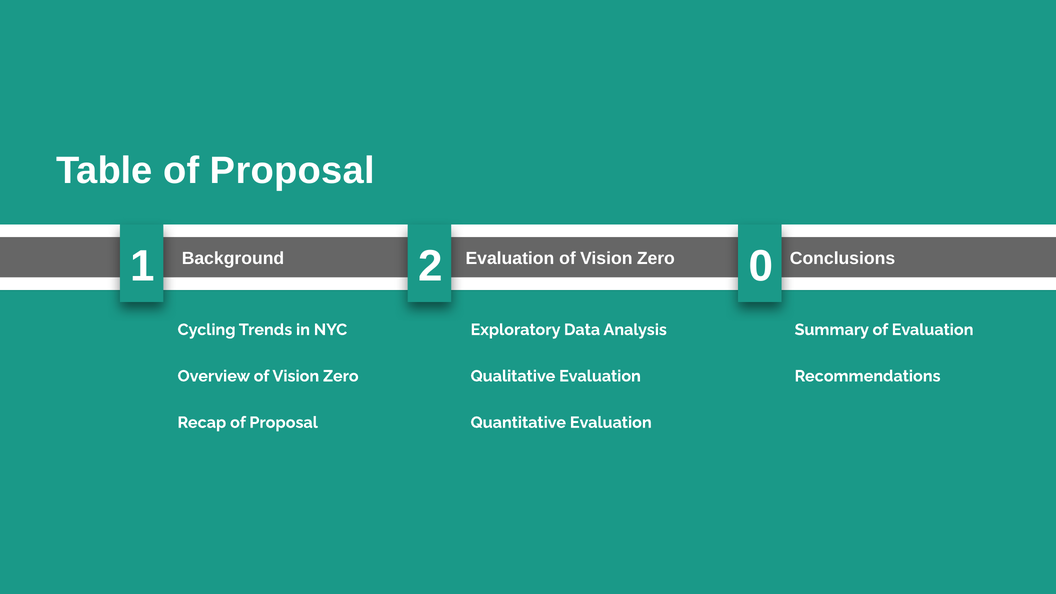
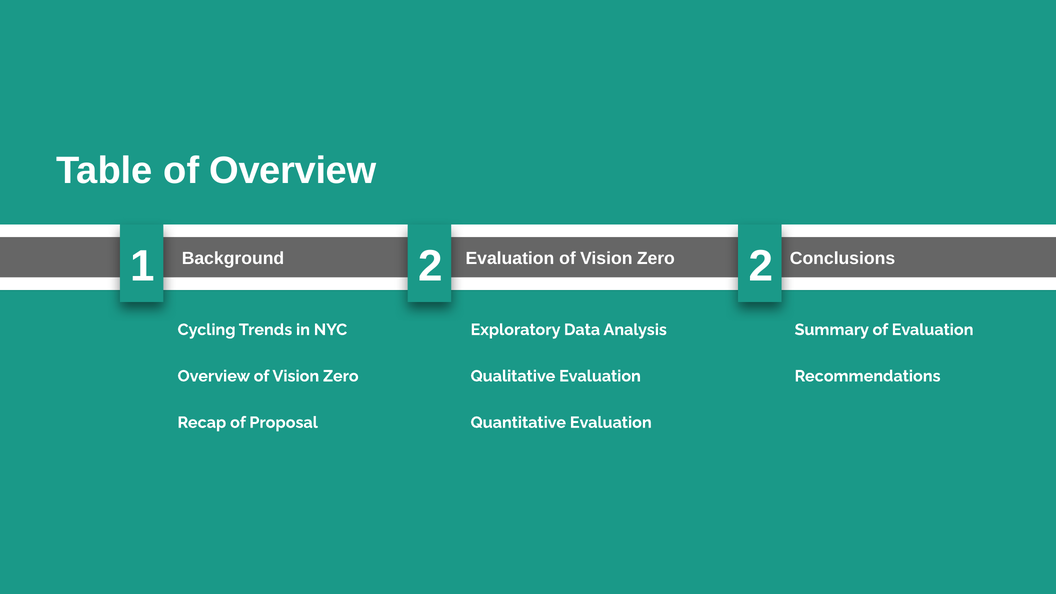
Table of Proposal: Proposal -> Overview
2 0: 0 -> 2
